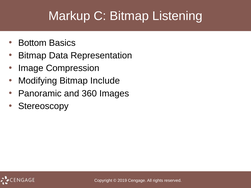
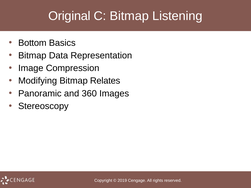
Markup: Markup -> Original
Include: Include -> Relates
